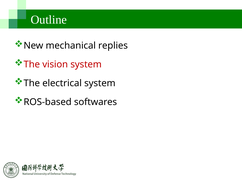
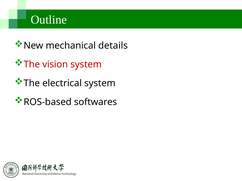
replies: replies -> details
